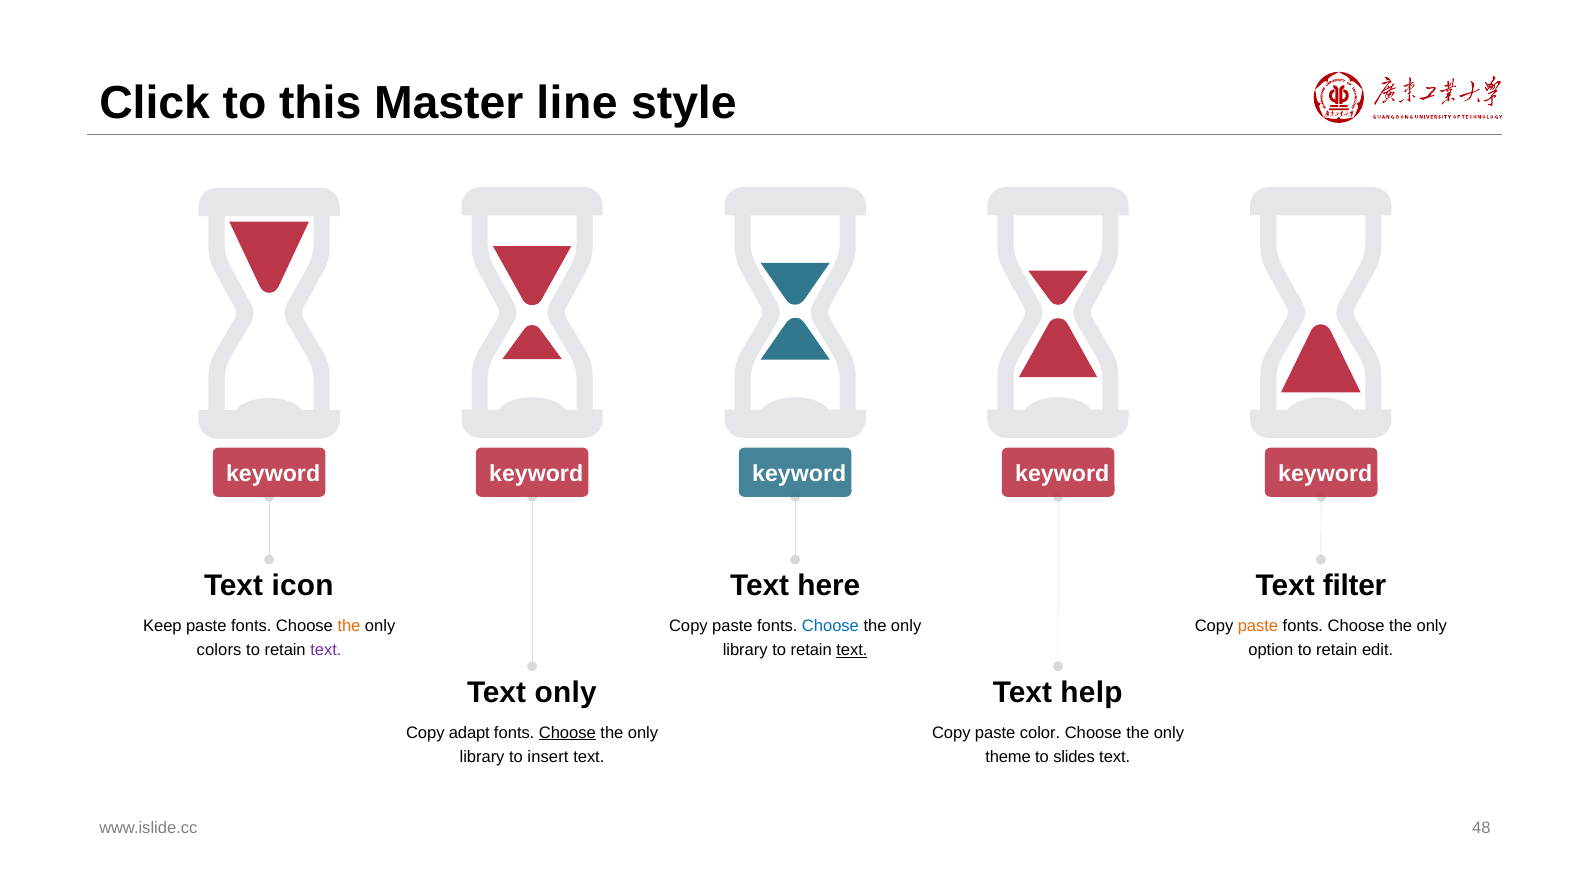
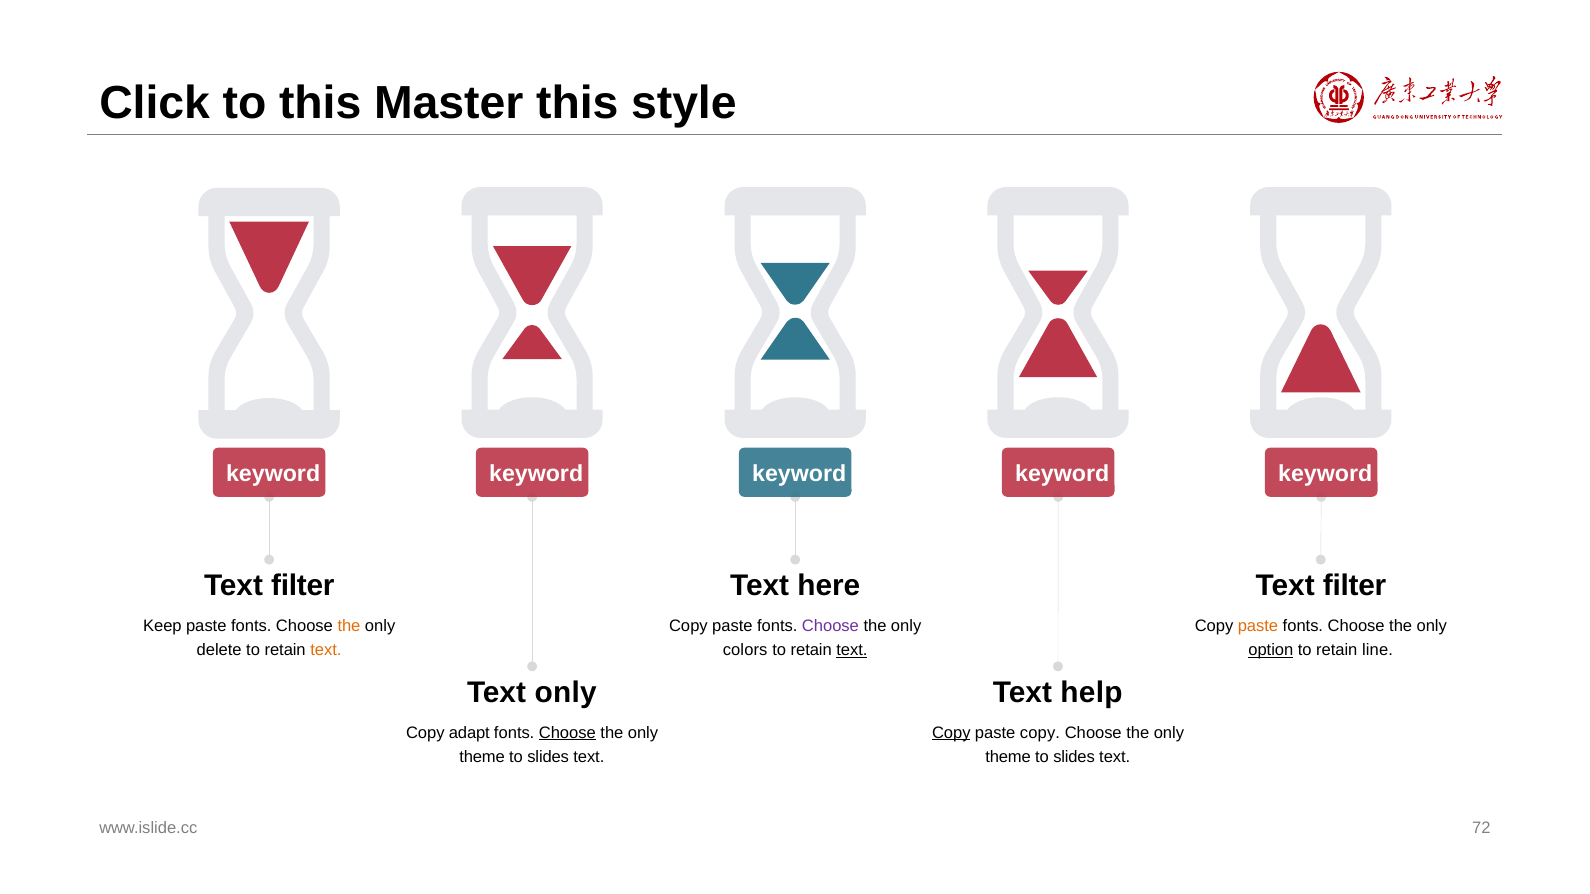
Master line: line -> this
icon at (303, 586): icon -> filter
Choose at (830, 626) colour: blue -> purple
colors: colors -> delete
text at (326, 650) colour: purple -> orange
library at (745, 650): library -> colors
option underline: none -> present
edit: edit -> line
Copy at (951, 733) underline: none -> present
paste color: color -> copy
library at (482, 757): library -> theme
insert at (548, 757): insert -> slides
48: 48 -> 72
